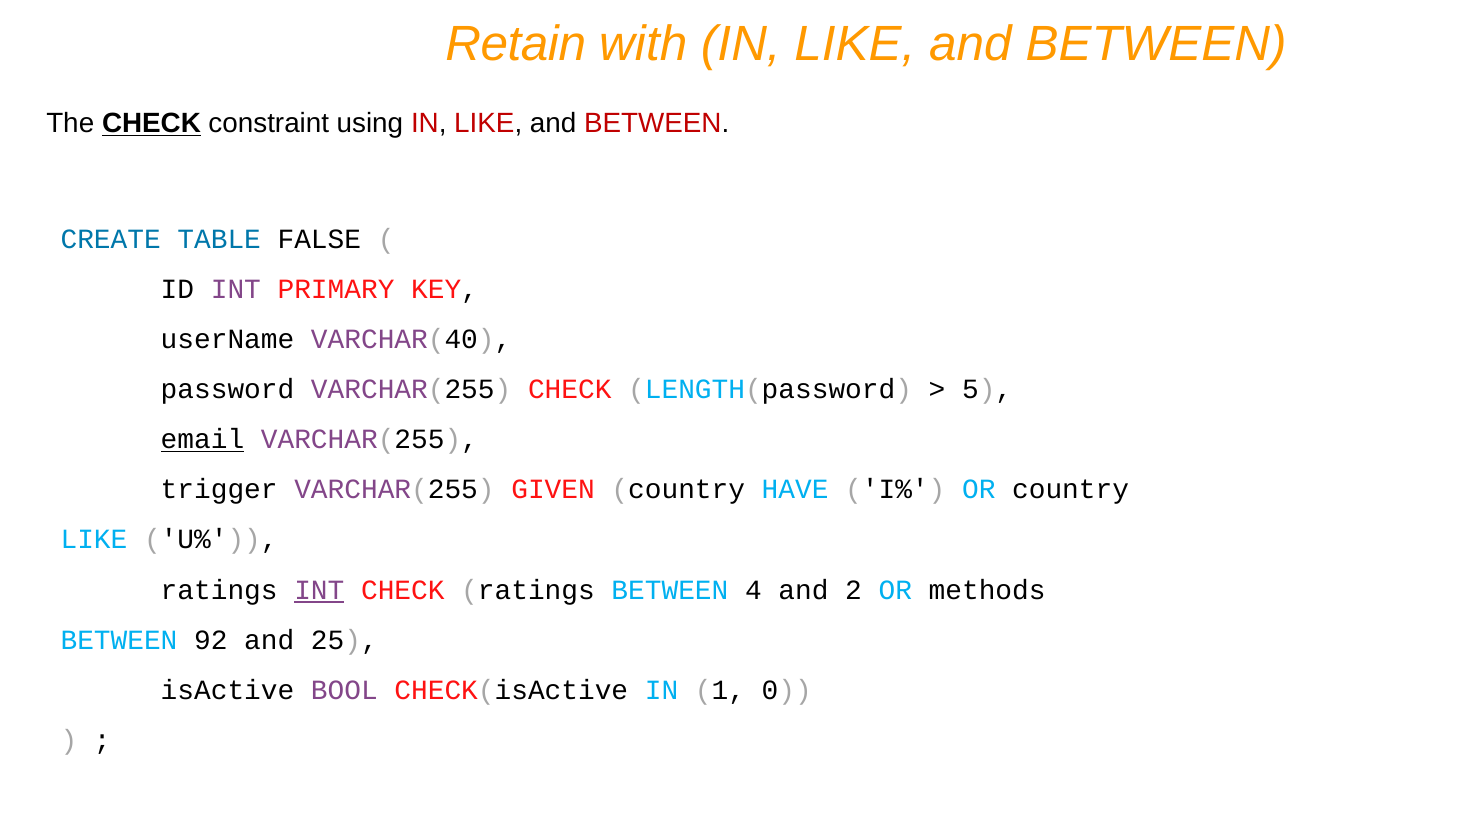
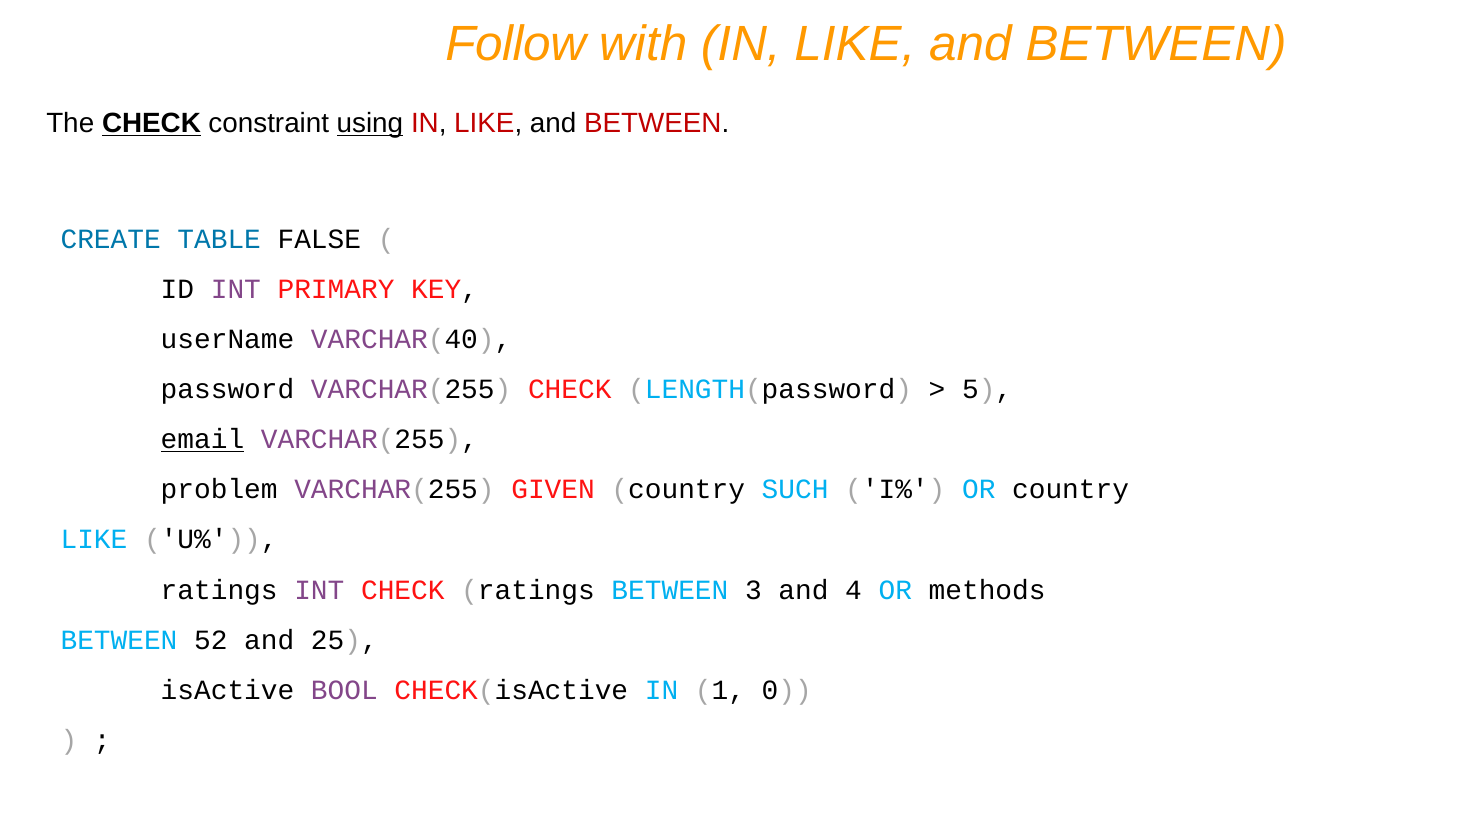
Retain: Retain -> Follow
using underline: none -> present
trigger: trigger -> problem
HAVE: HAVE -> SUCH
INT at (319, 590) underline: present -> none
4: 4 -> 3
2: 2 -> 4
92: 92 -> 52
